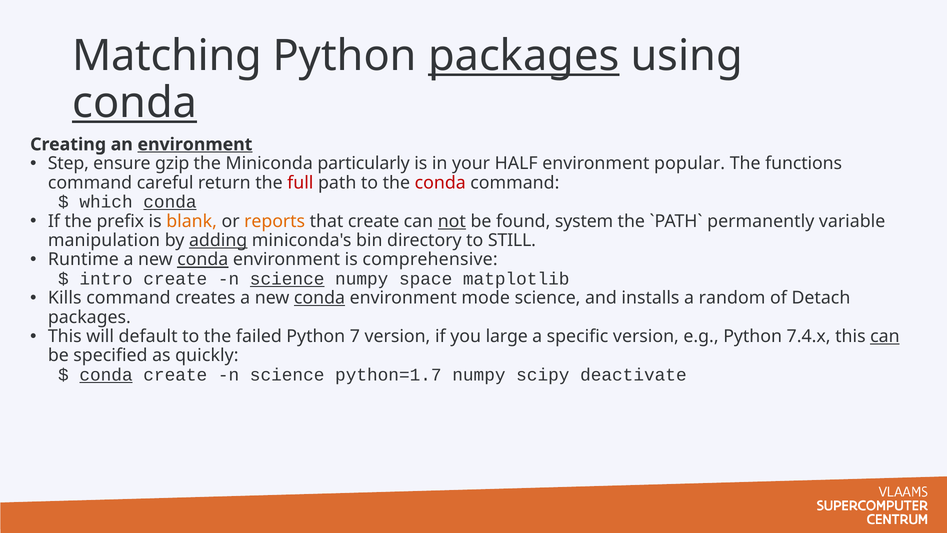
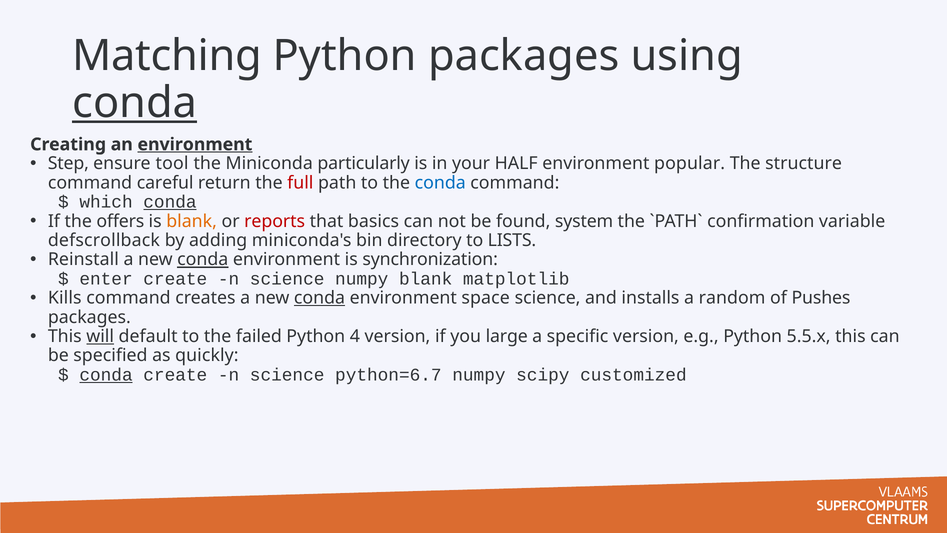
packages at (524, 56) underline: present -> none
gzip: gzip -> tool
functions: functions -> structure
conda at (440, 183) colour: red -> blue
prefix: prefix -> offers
reports colour: orange -> red
that create: create -> basics
not underline: present -> none
permanently: permanently -> confirmation
manipulation: manipulation -> defscrollback
adding underline: present -> none
STILL: STILL -> LISTS
Runtime: Runtime -> Reinstall
comprehensive: comprehensive -> synchronization
intro: intro -> enter
science at (287, 279) underline: present -> none
numpy space: space -> blank
mode: mode -> space
Detach: Detach -> Pushes
will underline: none -> present
7: 7 -> 4
7.4.x: 7.4.x -> 5.5.x
can at (885, 336) underline: present -> none
python=1.7: python=1.7 -> python=6.7
deactivate: deactivate -> customized
